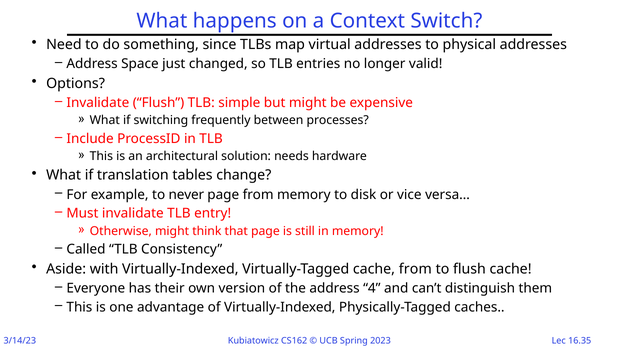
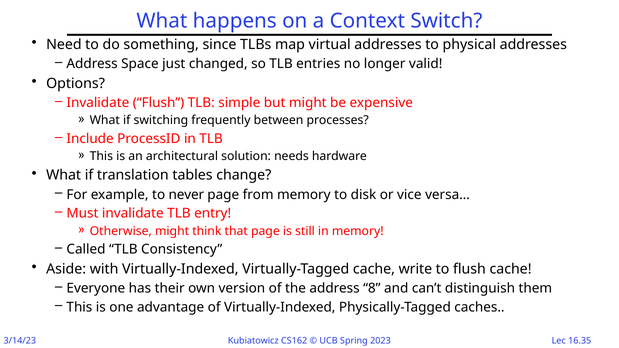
cache from: from -> write
4: 4 -> 8
